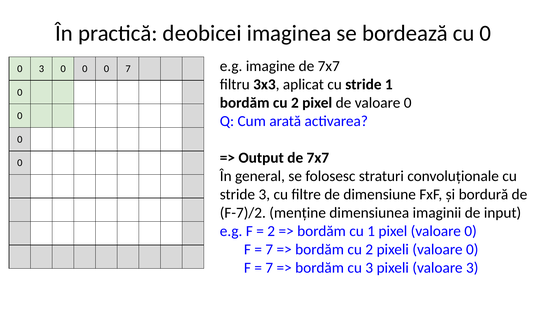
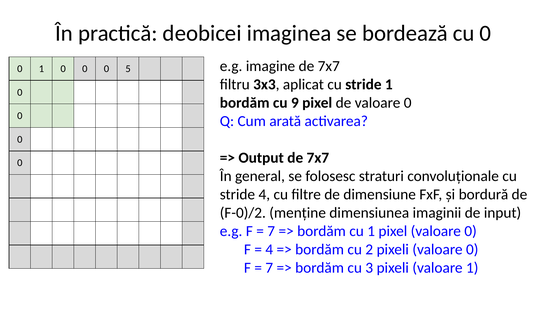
0 3: 3 -> 1
0 7: 7 -> 5
2 at (295, 103): 2 -> 9
stride 3: 3 -> 4
F-7)/2: F-7)/2 -> F-0)/2
2 at (271, 231): 2 -> 7
7 at (269, 249): 7 -> 4
valoare 3: 3 -> 1
